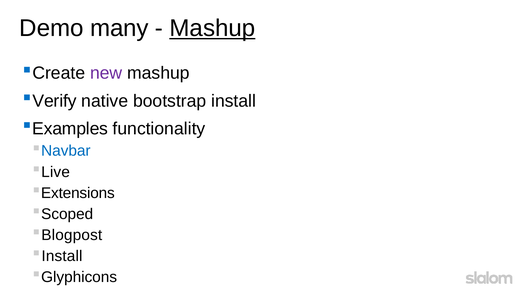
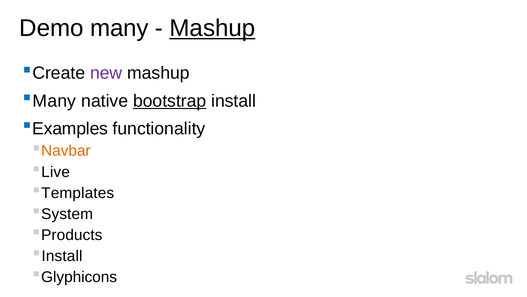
Verify at (55, 101): Verify -> Many
bootstrap underline: none -> present
Navbar colour: blue -> orange
Extensions: Extensions -> Templates
Scoped: Scoped -> System
Blogpost: Blogpost -> Products
